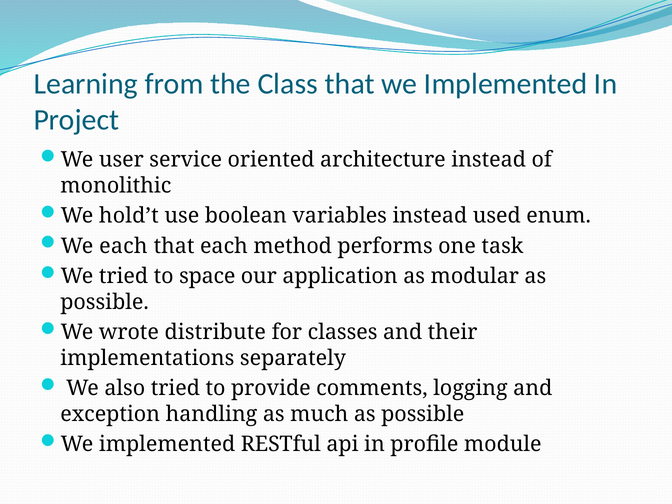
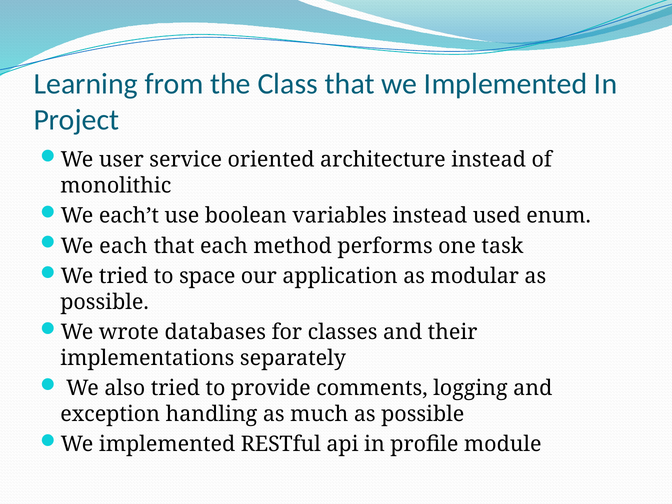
hold’t: hold’t -> each’t
distribute: distribute -> databases
